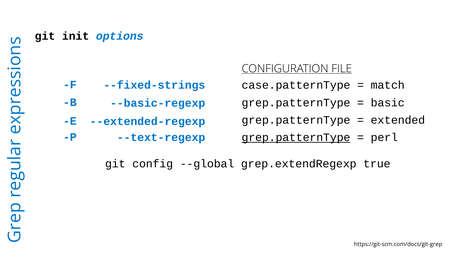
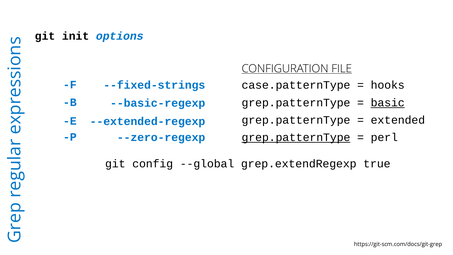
match: match -> hooks
basic underline: none -> present
--text-regexp: --text-regexp -> --zero-regexp
